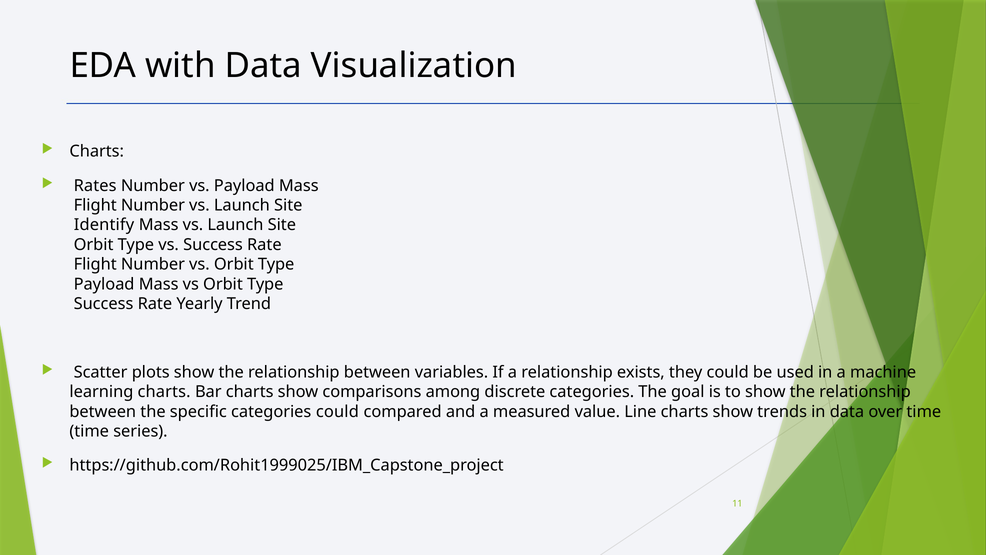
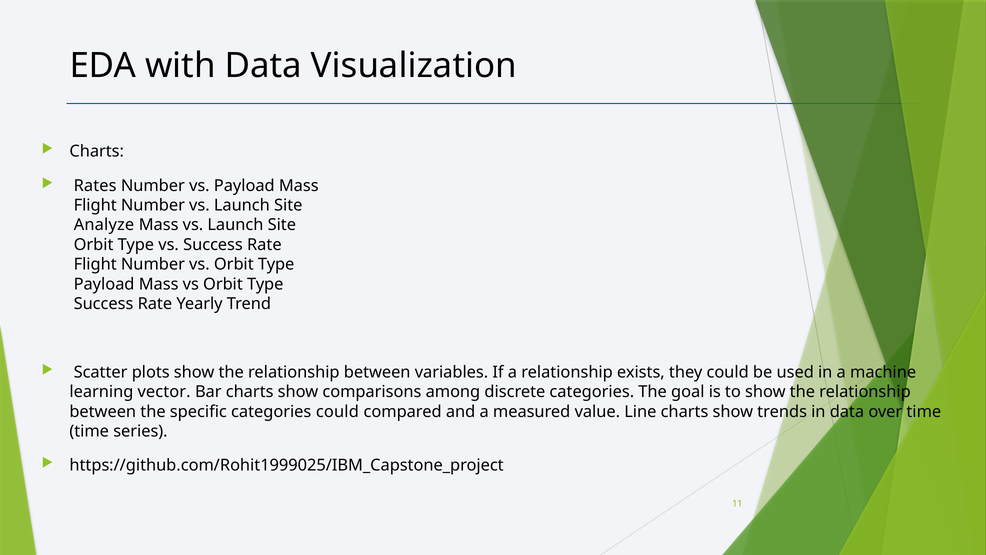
Identify: Identify -> Analyze
learning charts: charts -> vector
